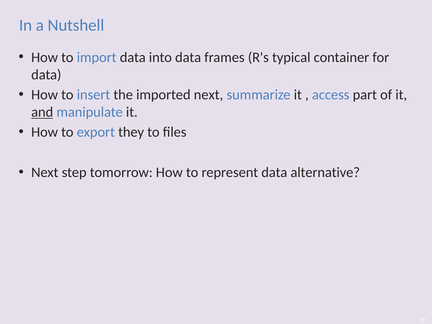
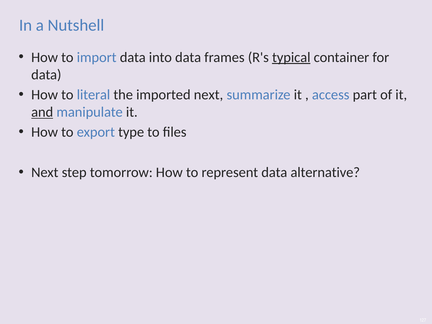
typical underline: none -> present
insert: insert -> literal
they: they -> type
